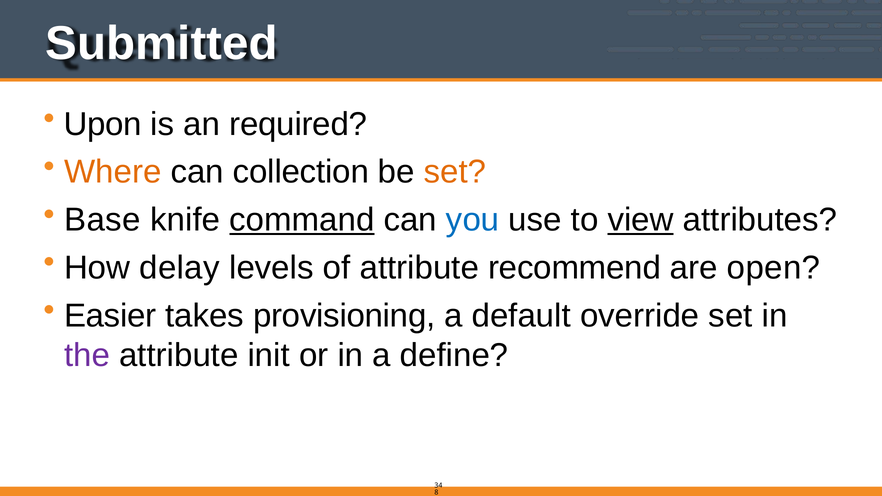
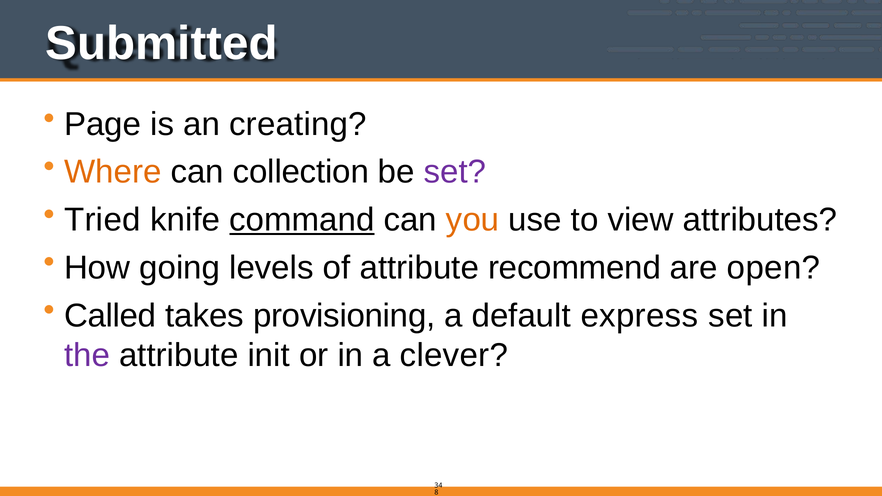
Upon: Upon -> Page
required: required -> creating
set at (455, 172) colour: orange -> purple
Base: Base -> Tried
you colour: blue -> orange
view underline: present -> none
delay: delay -> going
Easier: Easier -> Called
override: override -> express
define: define -> clever
